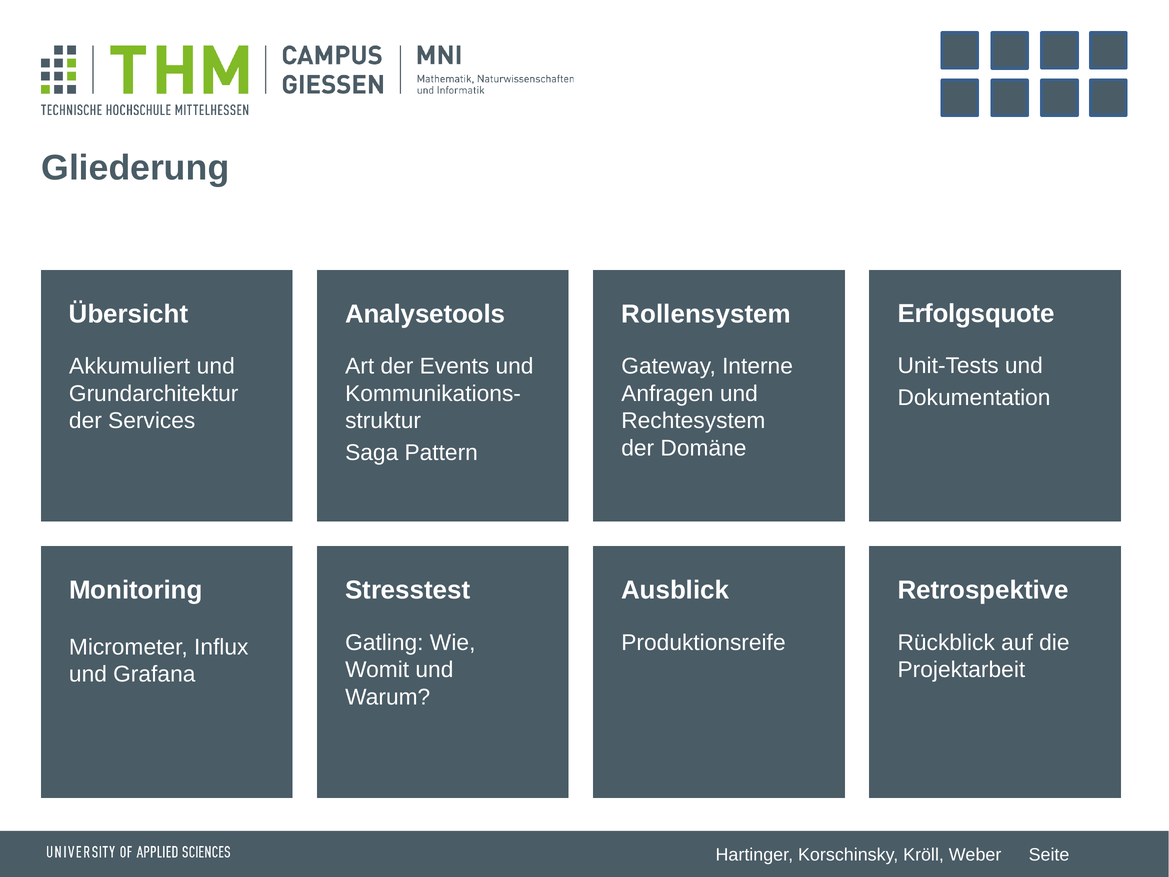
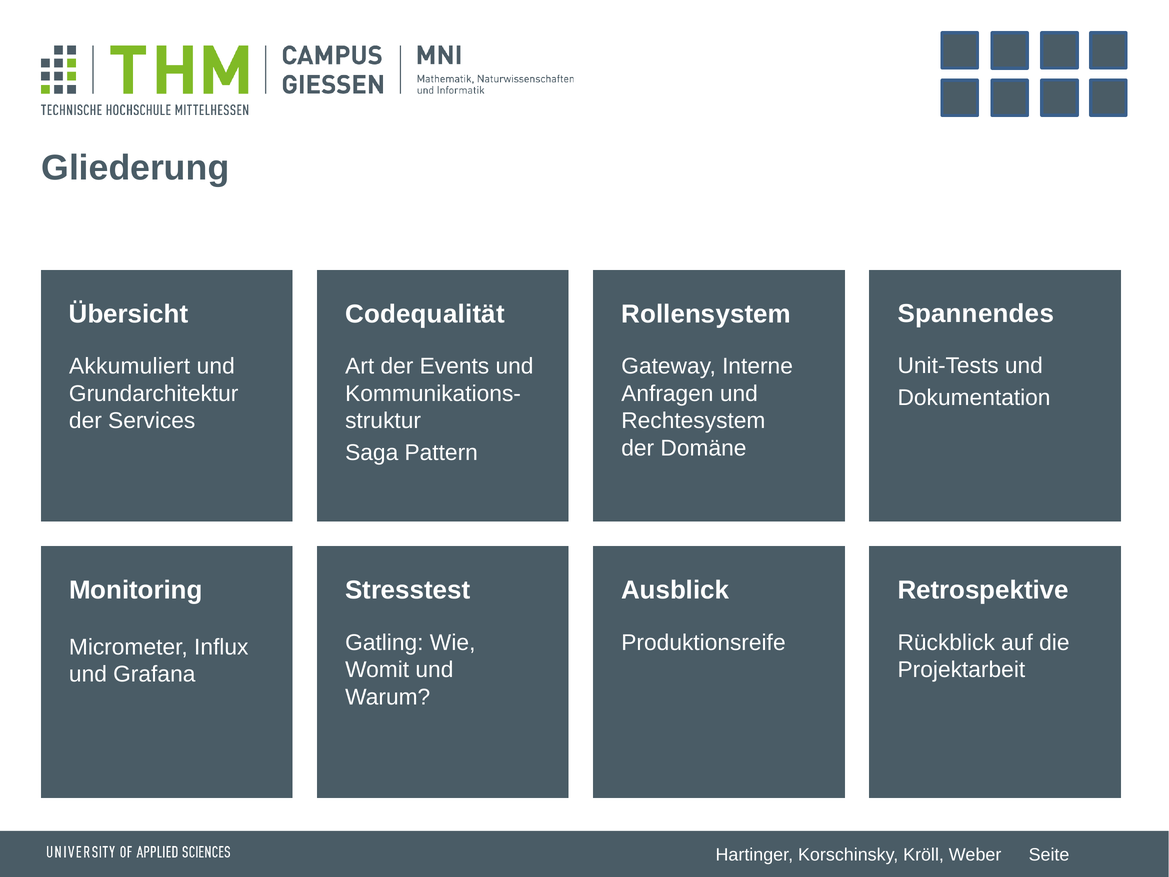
Erfolgsquote: Erfolgsquote -> Spannendes
Analysetools: Analysetools -> Codequalität
